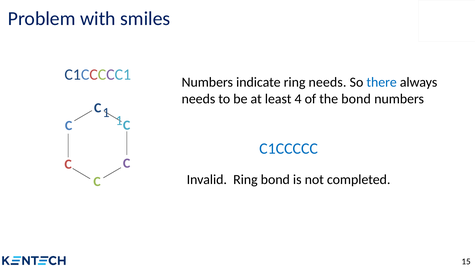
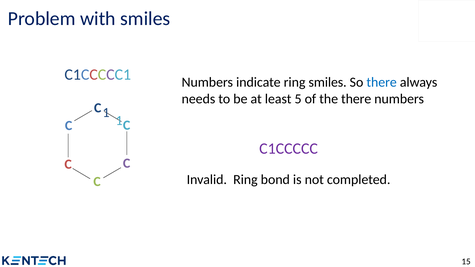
ring needs: needs -> smiles
4: 4 -> 5
the bond: bond -> there
C1CCCCC colour: blue -> purple
